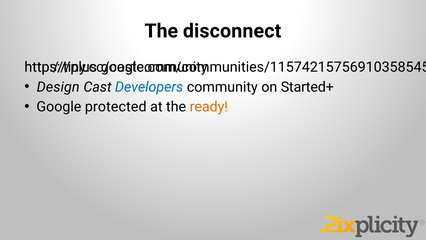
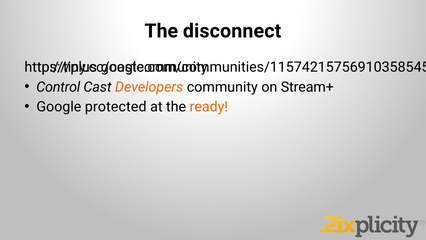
Design: Design -> Control
Developers colour: blue -> orange
Started+: Started+ -> Stream+
